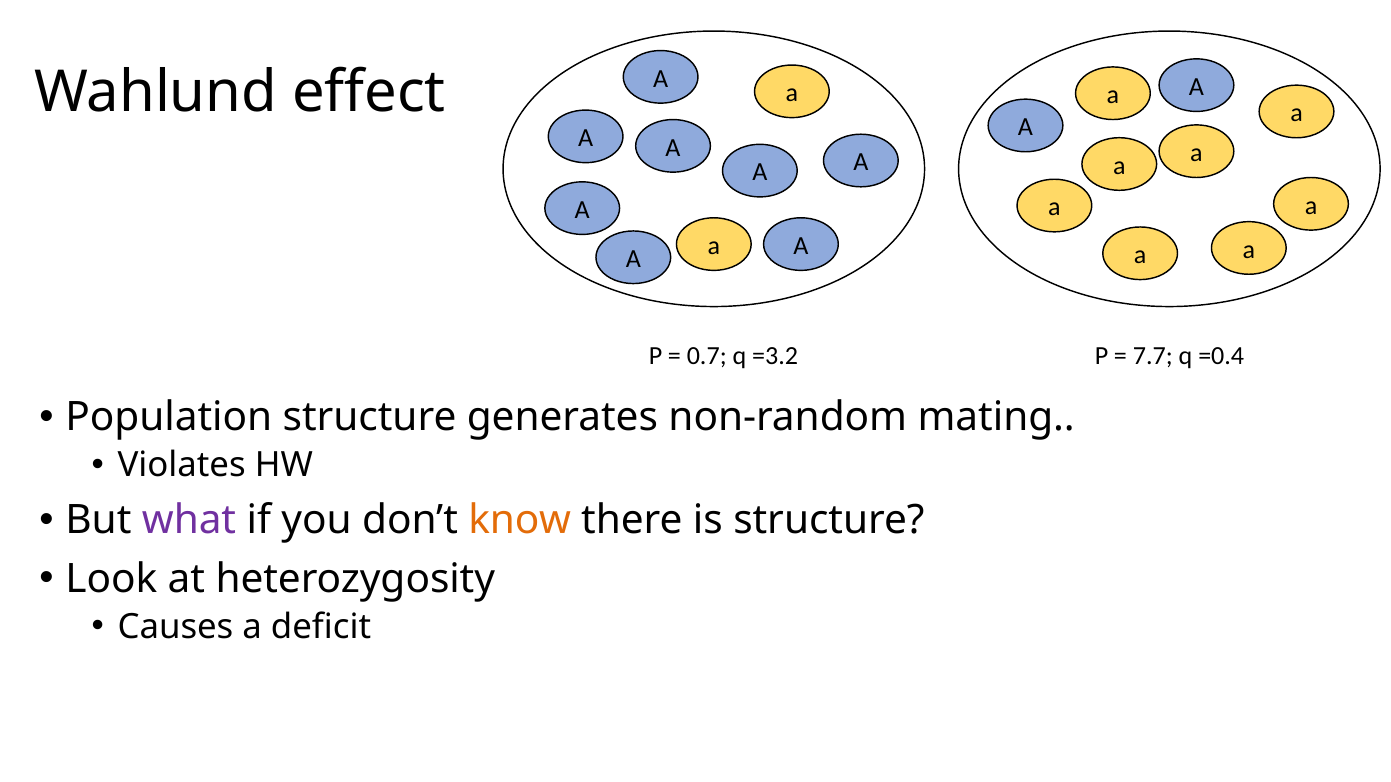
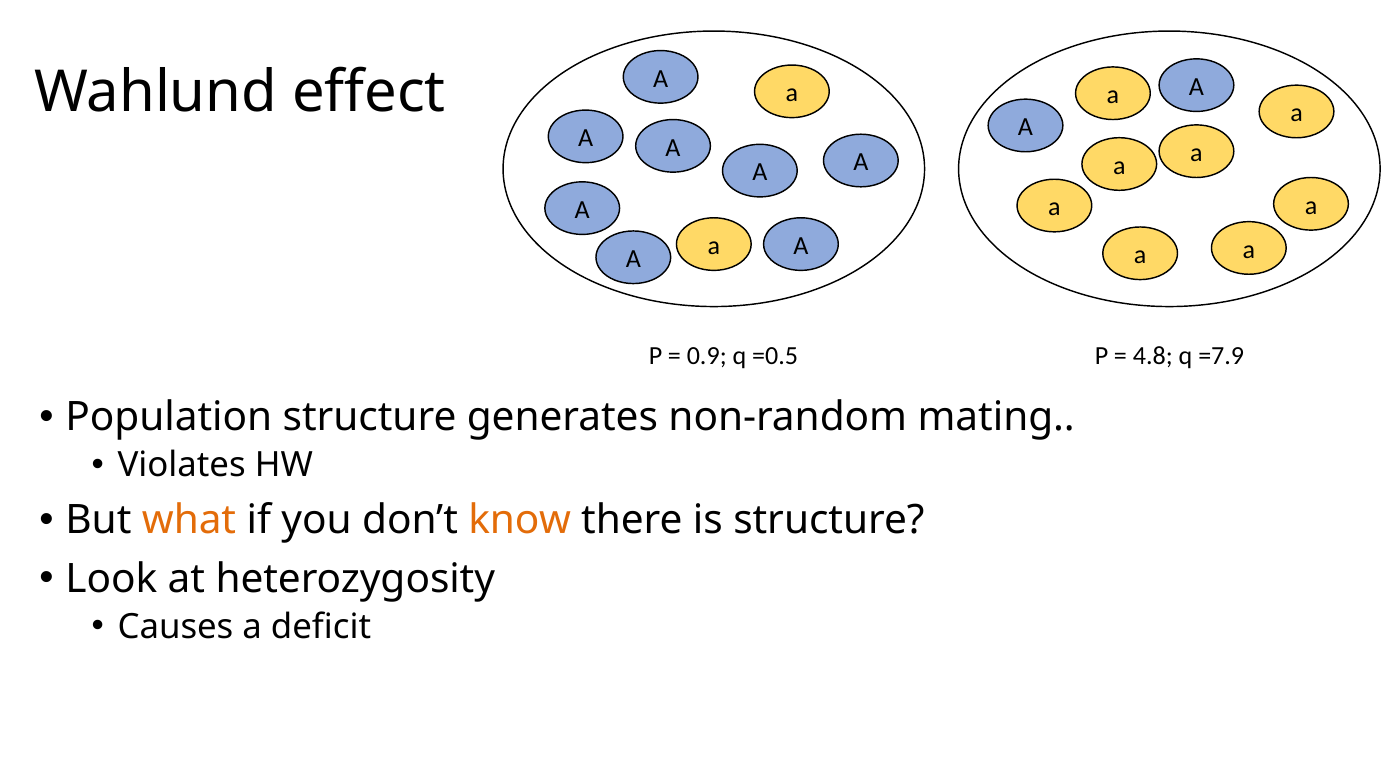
0.7: 0.7 -> 0.9
=3.2: =3.2 -> =0.5
7.7: 7.7 -> 4.8
=0.4: =0.4 -> =7.9
what colour: purple -> orange
